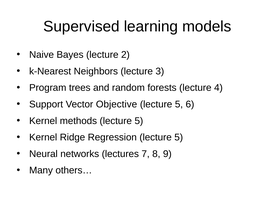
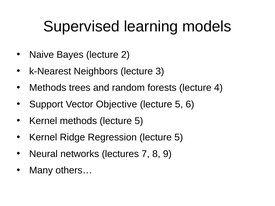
Program at (48, 88): Program -> Methods
